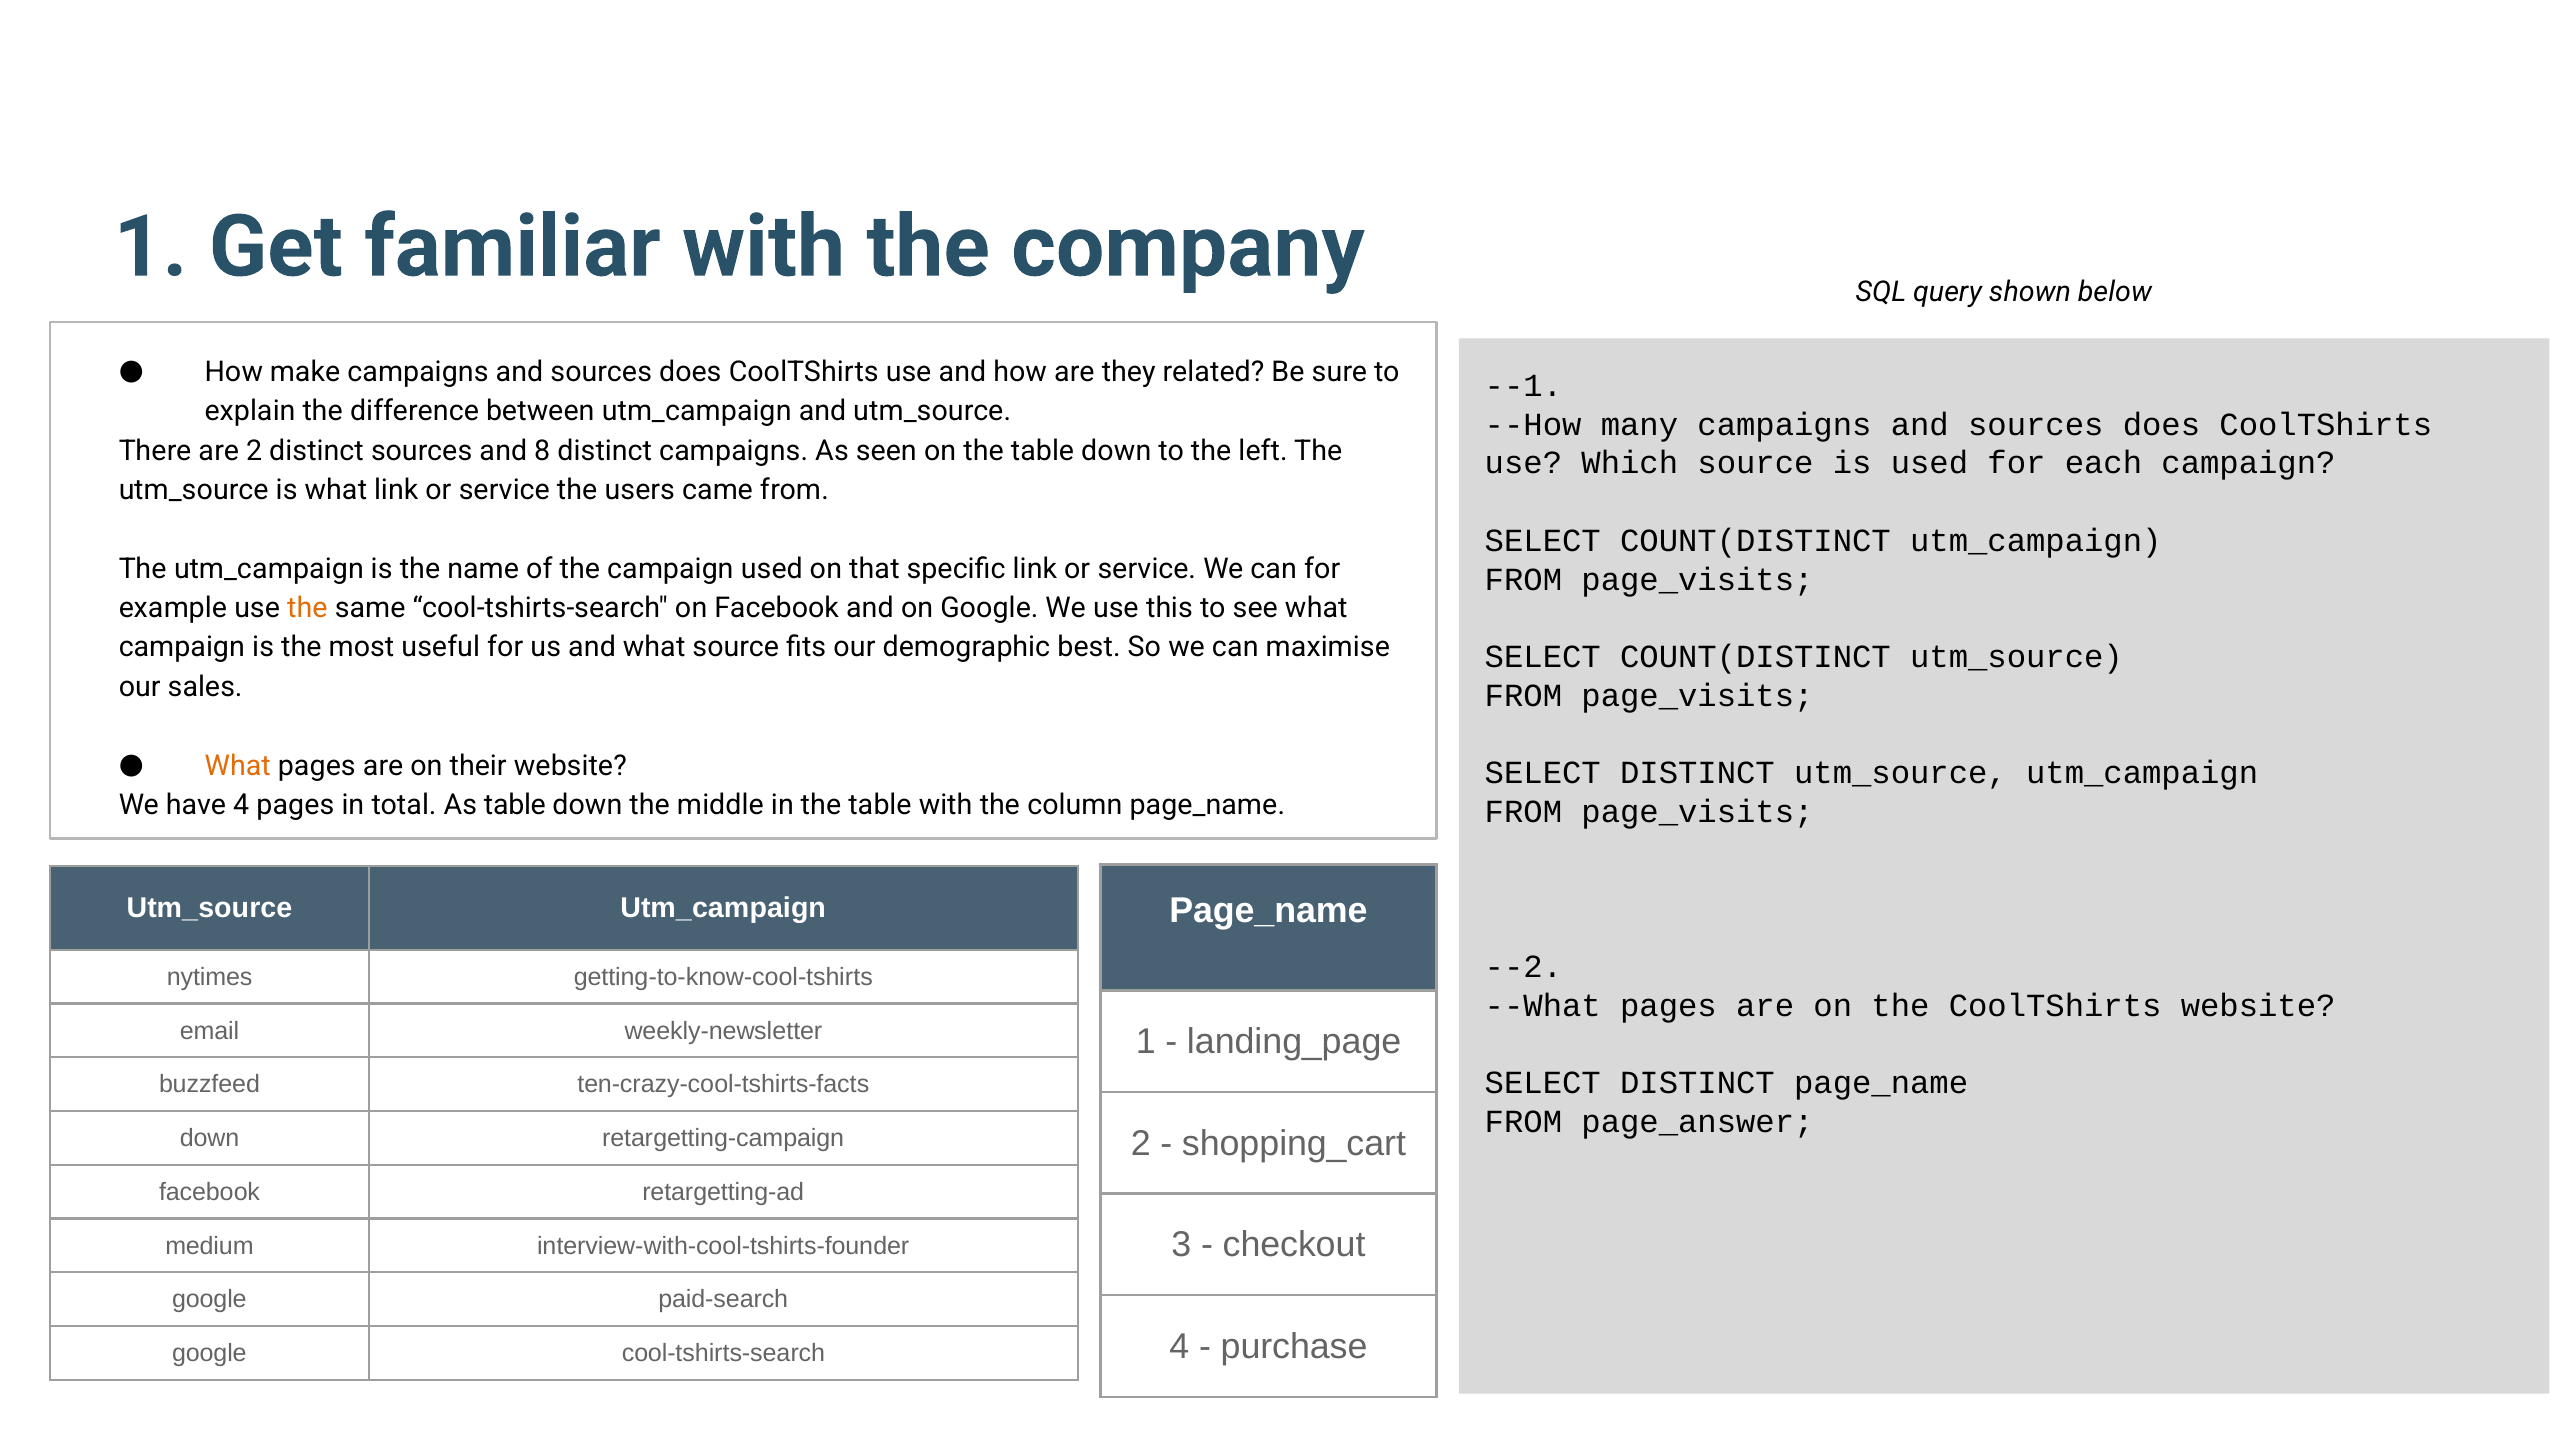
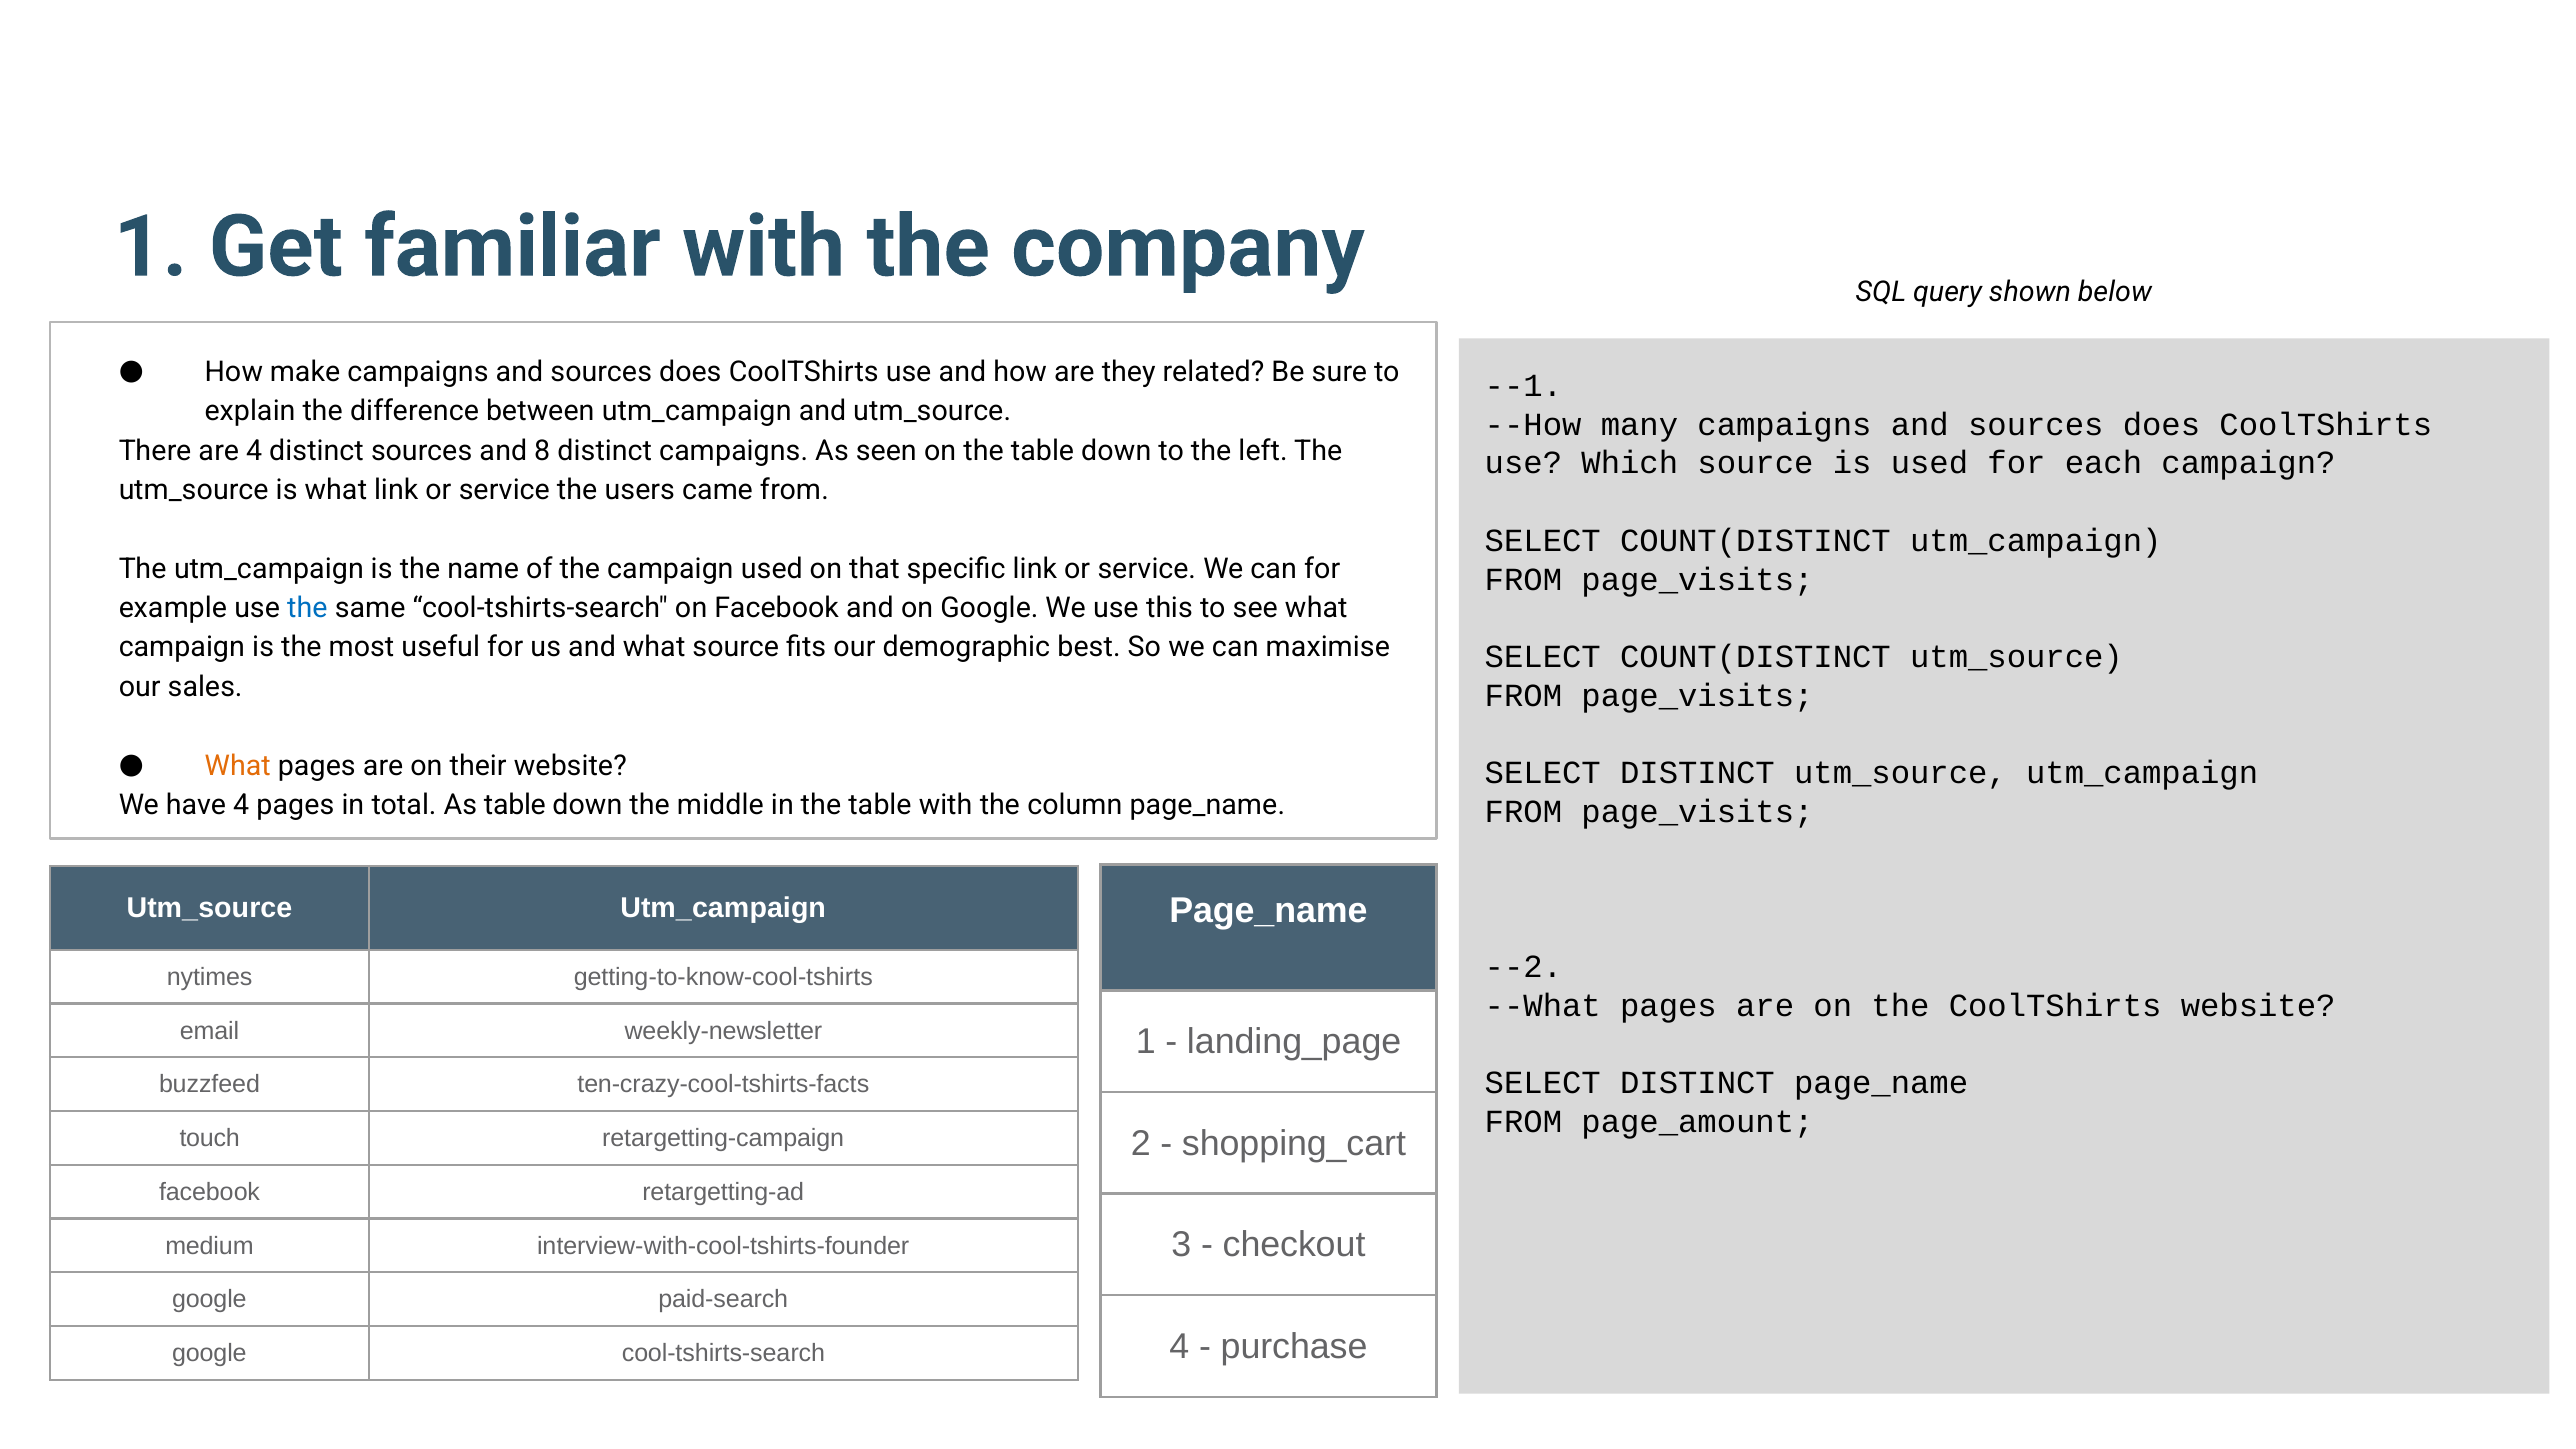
are 2: 2 -> 4
the at (307, 608) colour: orange -> blue
page_answer: page_answer -> page_amount
down at (210, 1138): down -> touch
